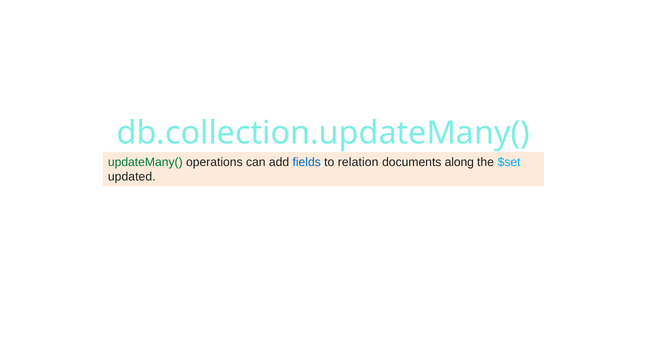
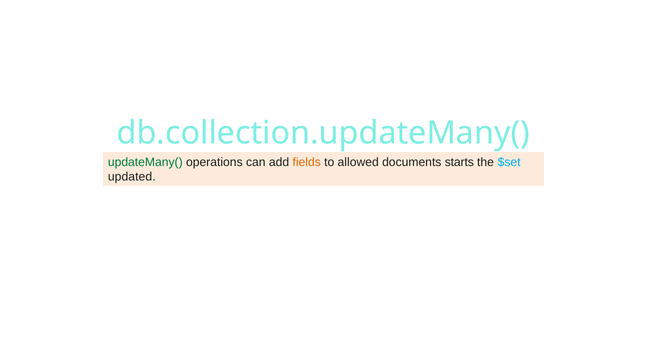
fields colour: blue -> orange
relation: relation -> allowed
along: along -> starts
